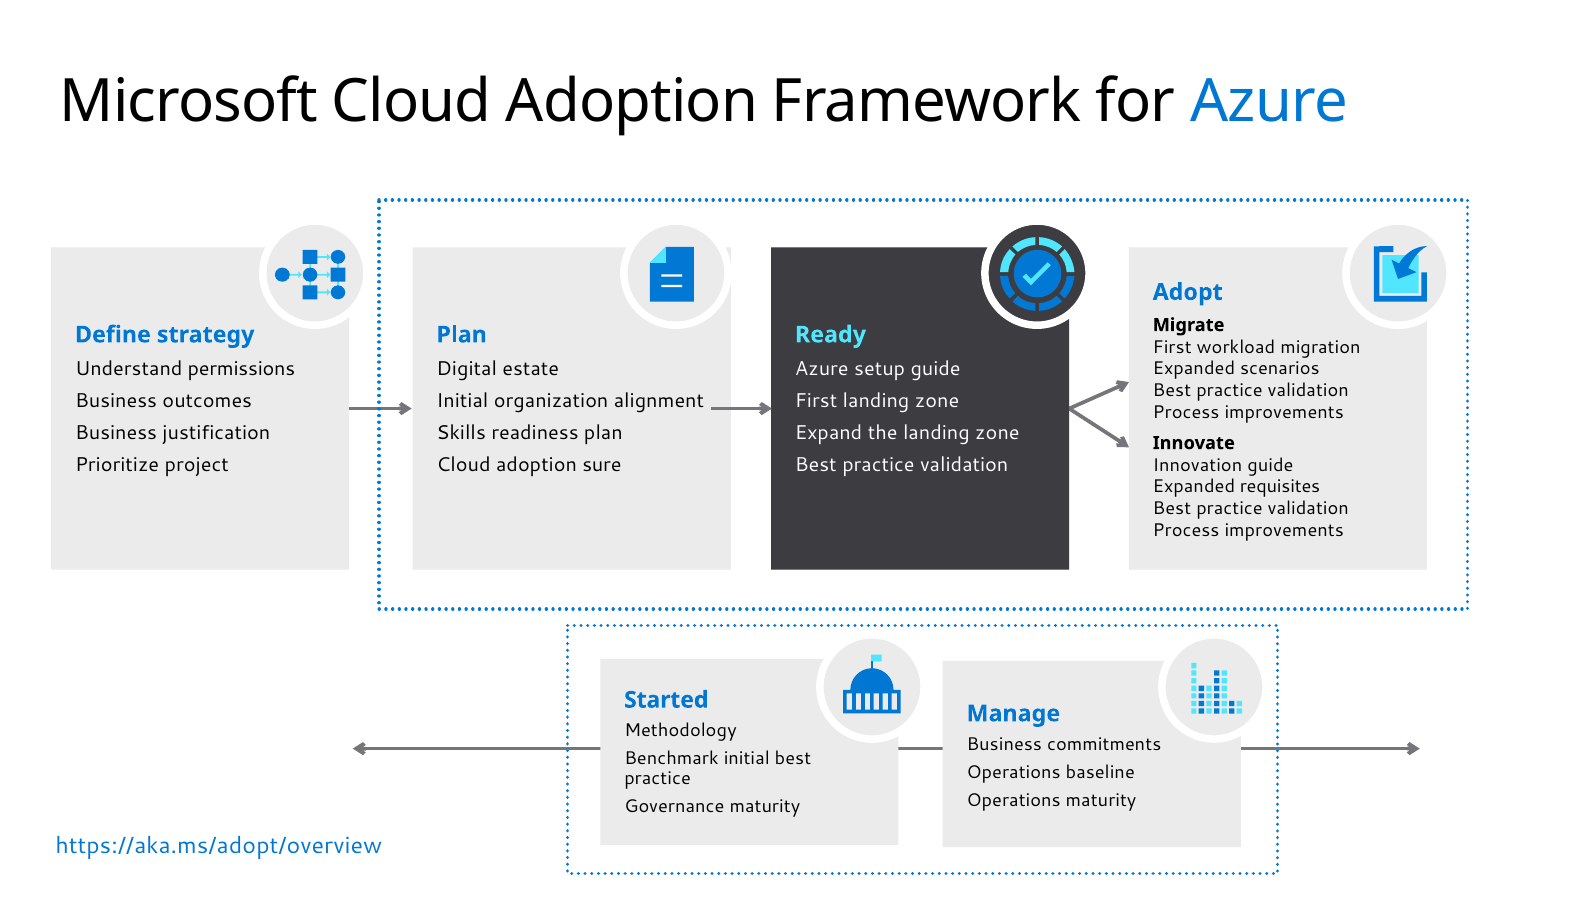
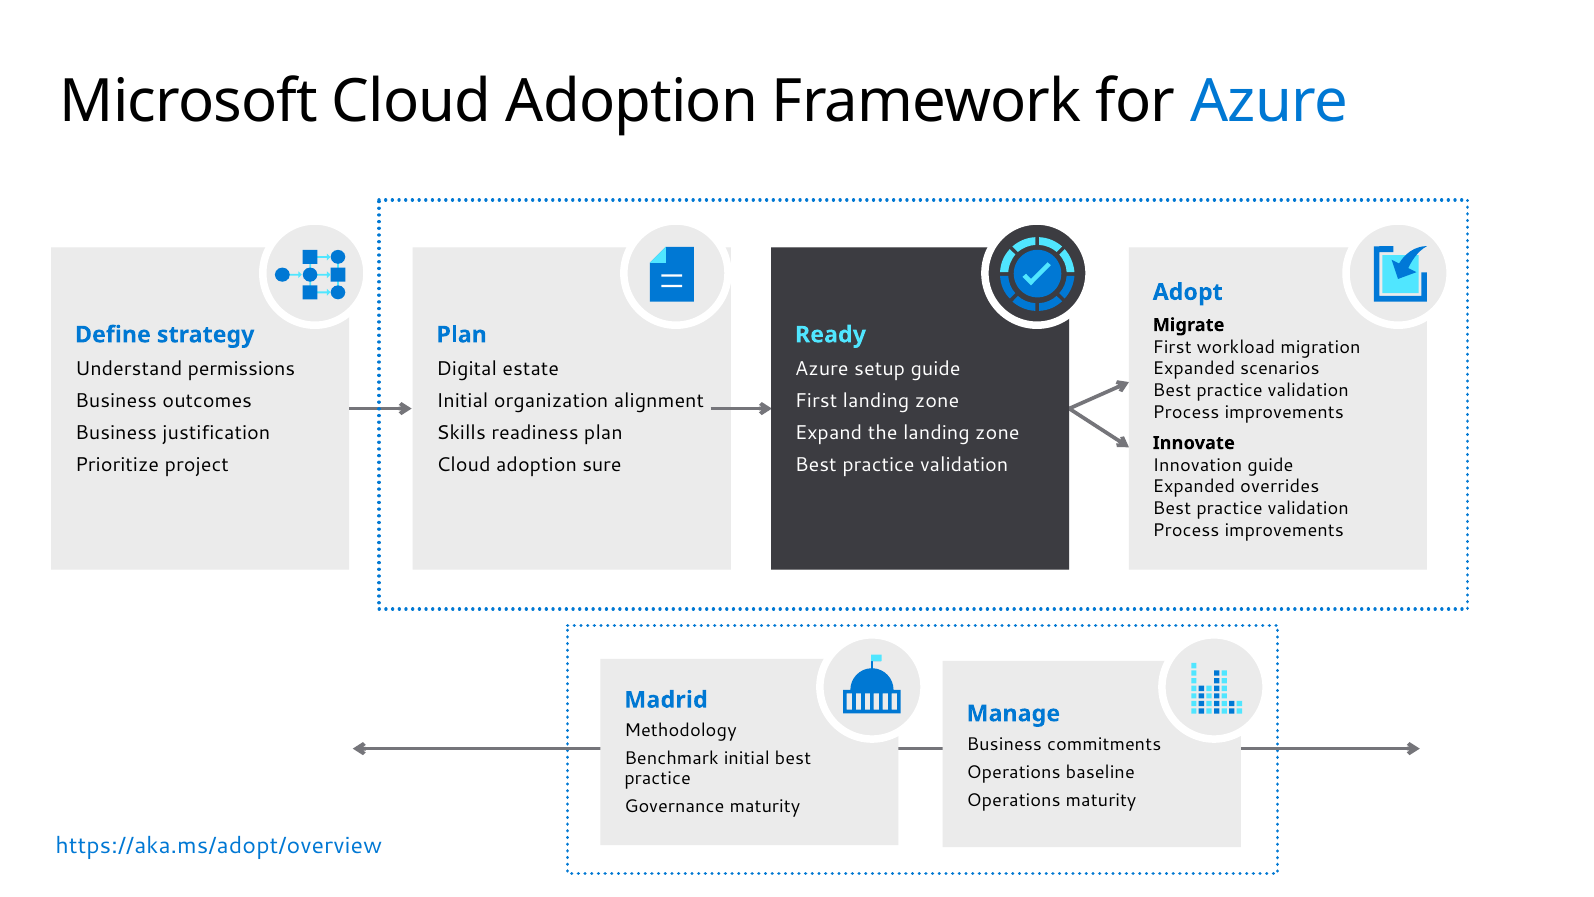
requisites: requisites -> overrides
Started: Started -> Madrid
